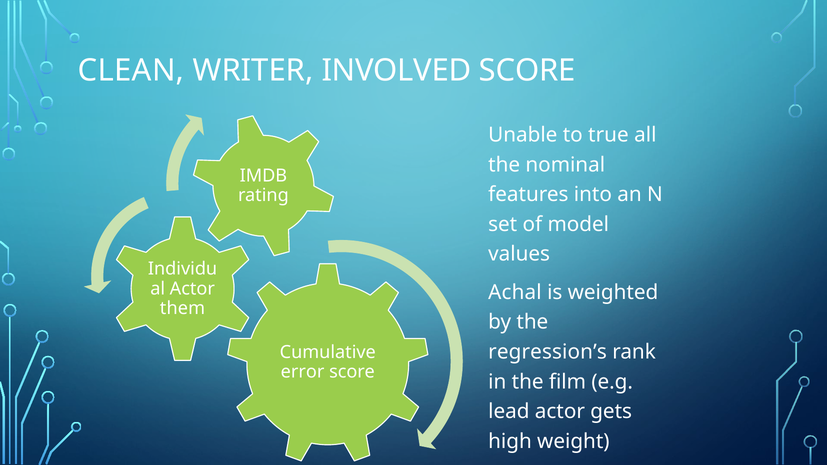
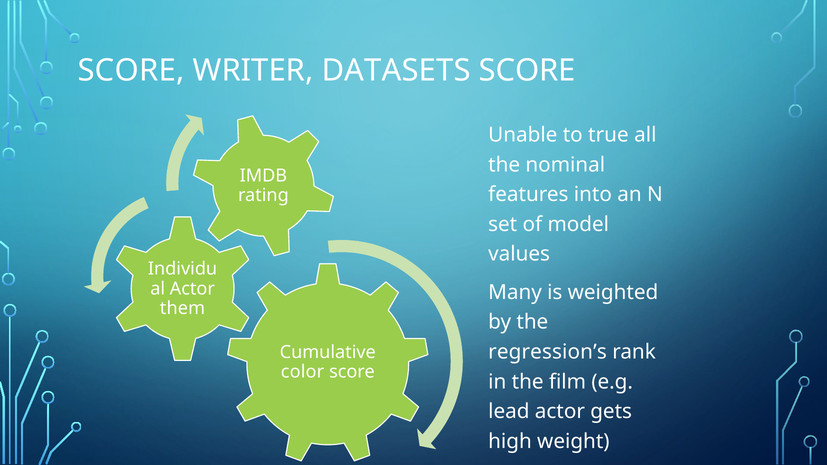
CLEAN at (131, 71): CLEAN -> SCORE
INVOLVED: INVOLVED -> DATASETS
Achal: Achal -> Many
error: error -> color
